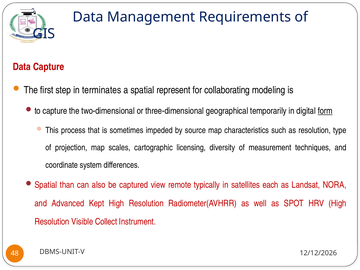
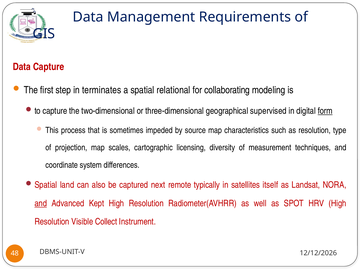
represent: represent -> relational
temporarily: temporarily -> supervised
than: than -> land
view: view -> next
each: each -> itself
and at (41, 203) underline: none -> present
